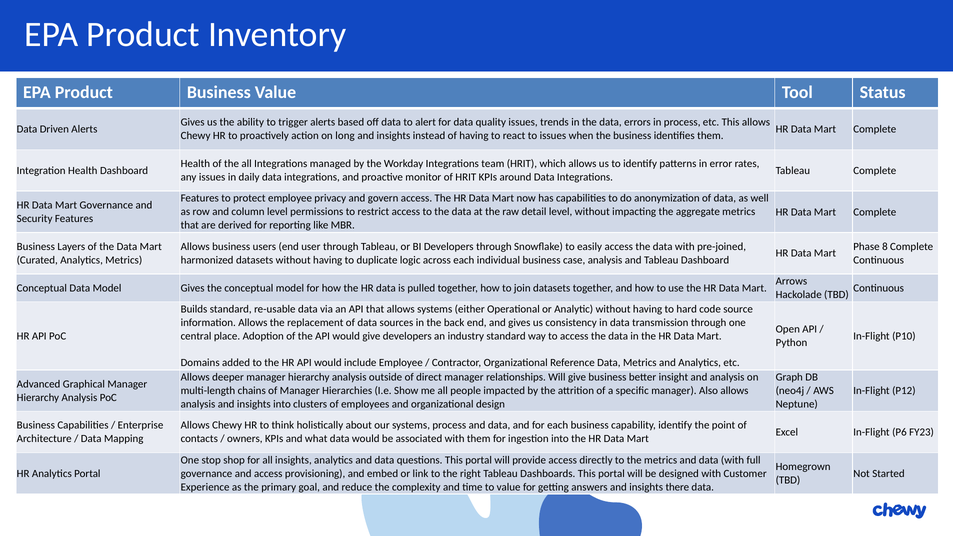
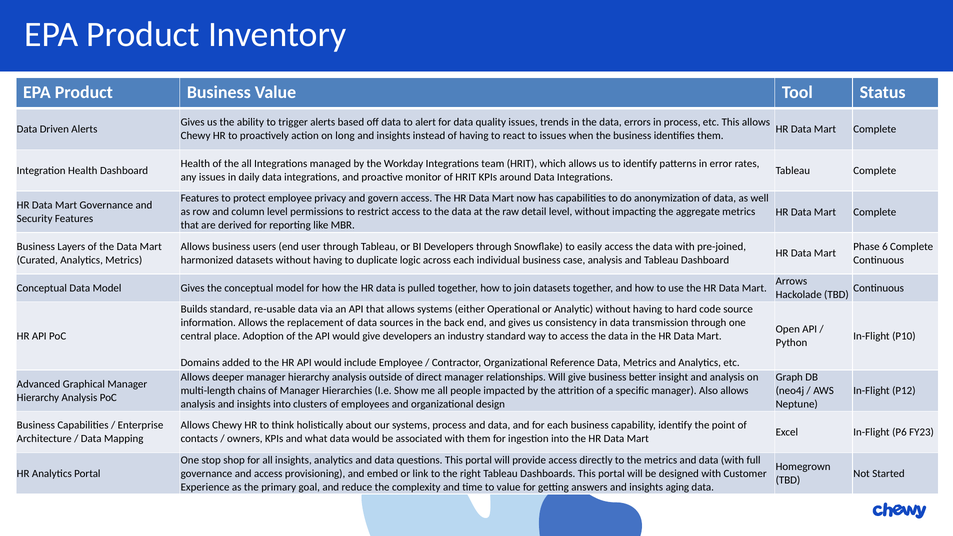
8: 8 -> 6
there: there -> aging
